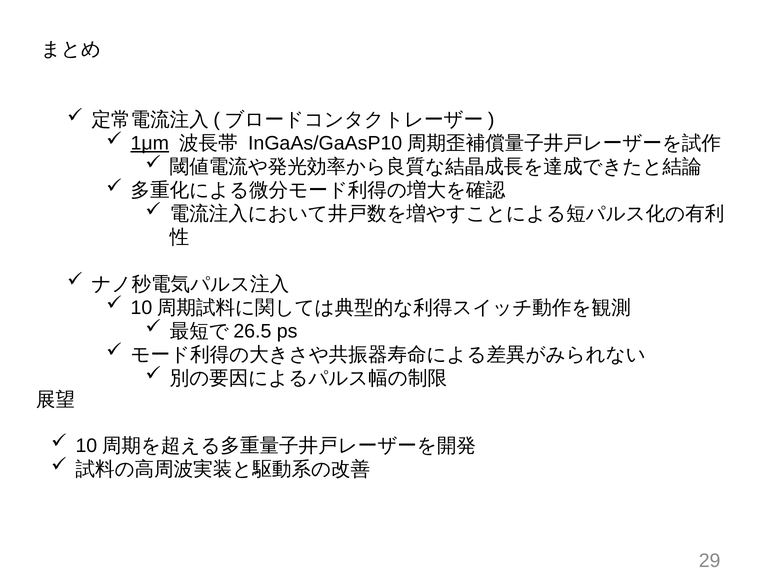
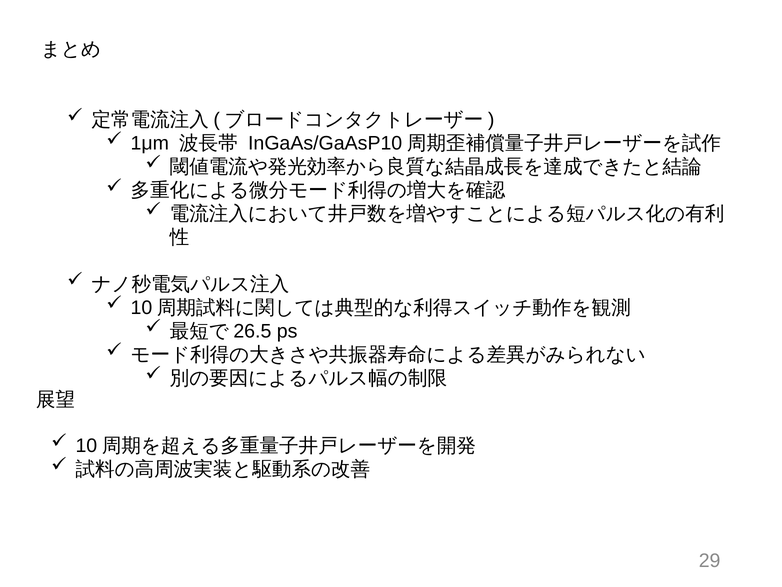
1μm underline: present -> none
